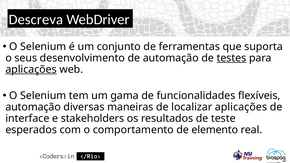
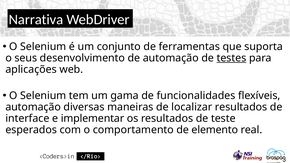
Descreva: Descreva -> Narrativa
aplicações at (31, 69) underline: present -> none
localizar aplicações: aplicações -> resultados
stakeholders: stakeholders -> implementar
